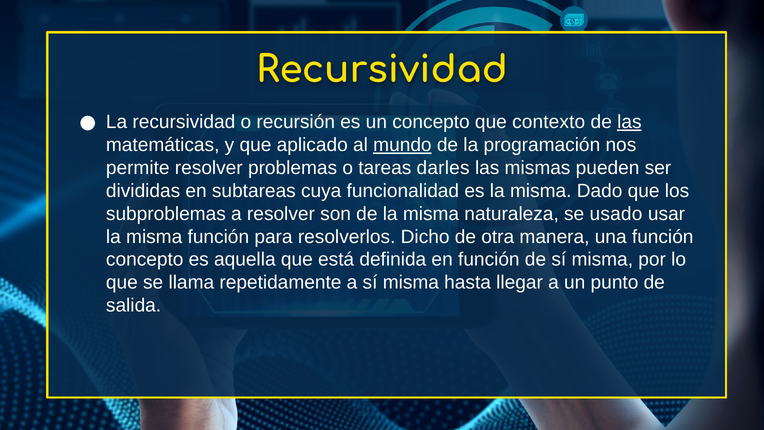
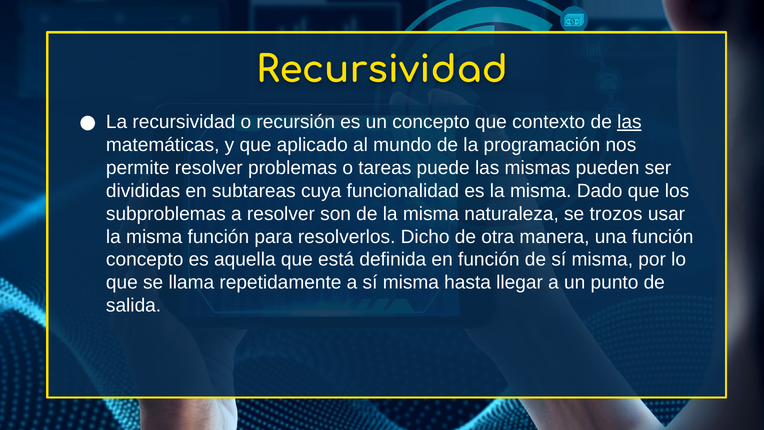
mundo underline: present -> none
darles: darles -> puede
usado: usado -> trozos
